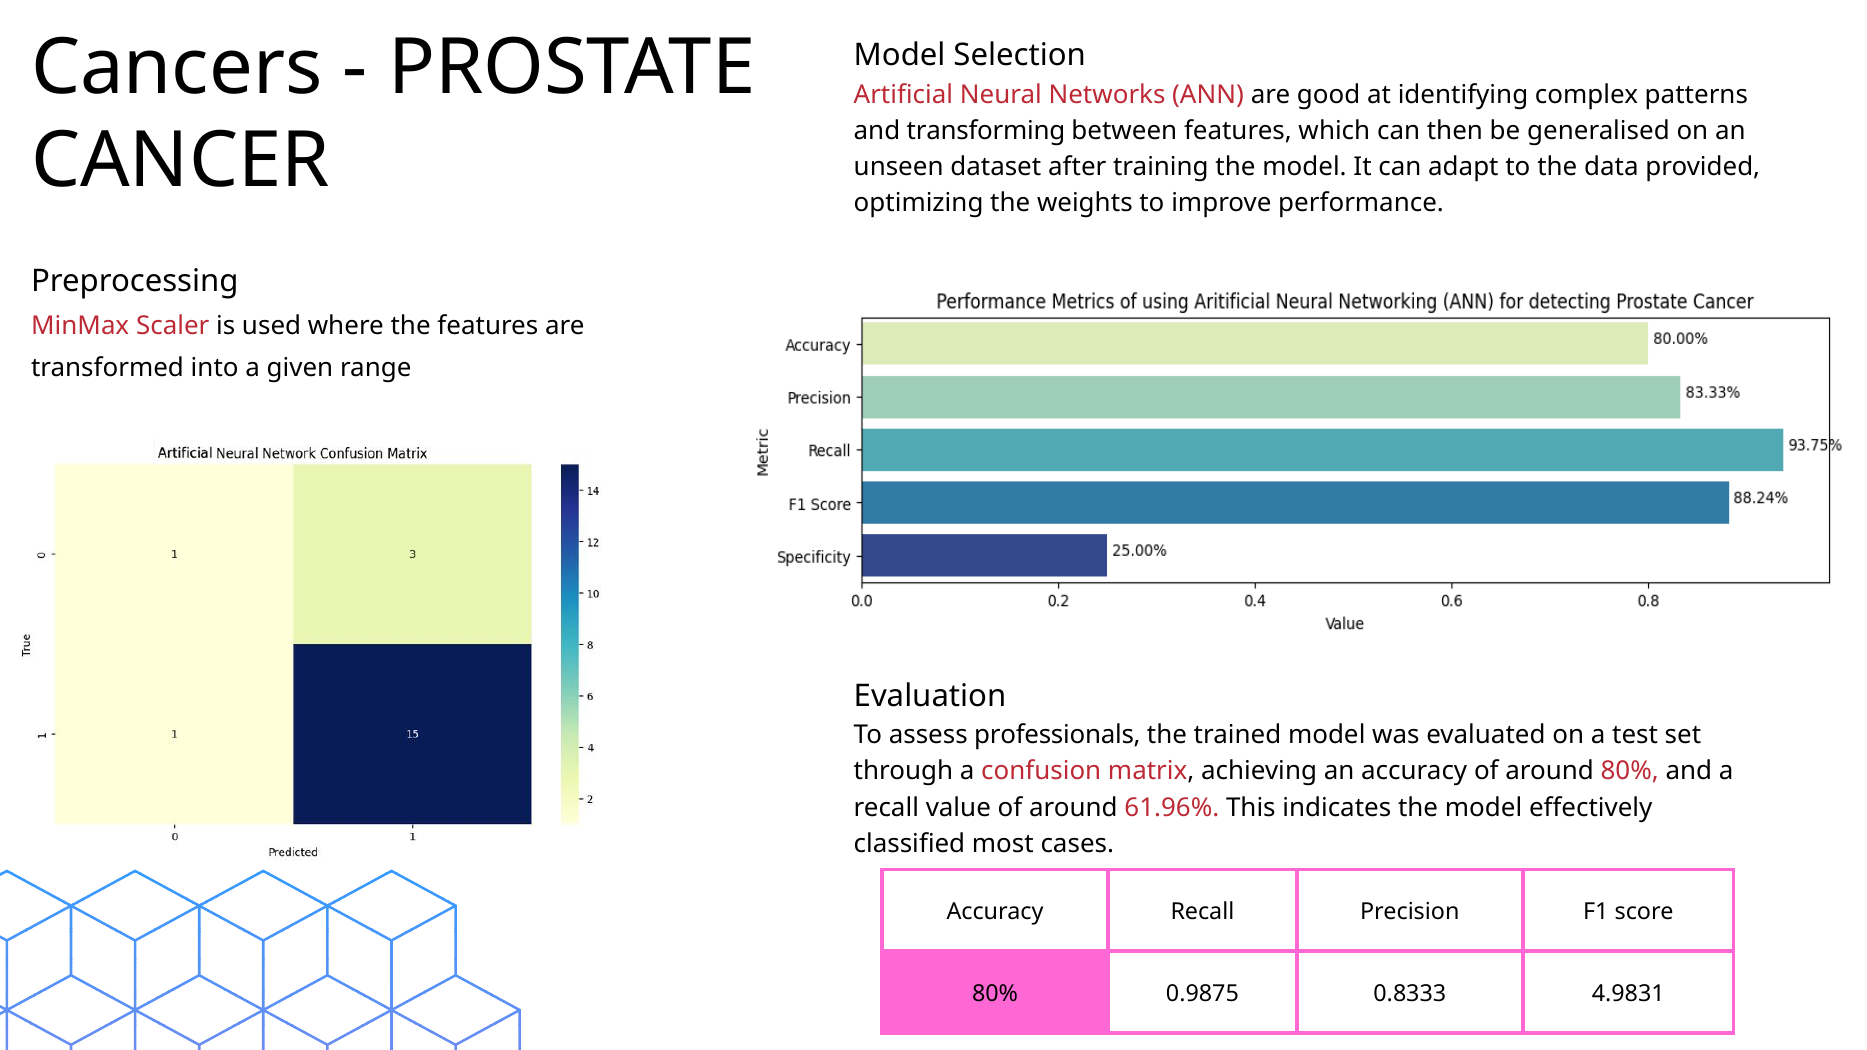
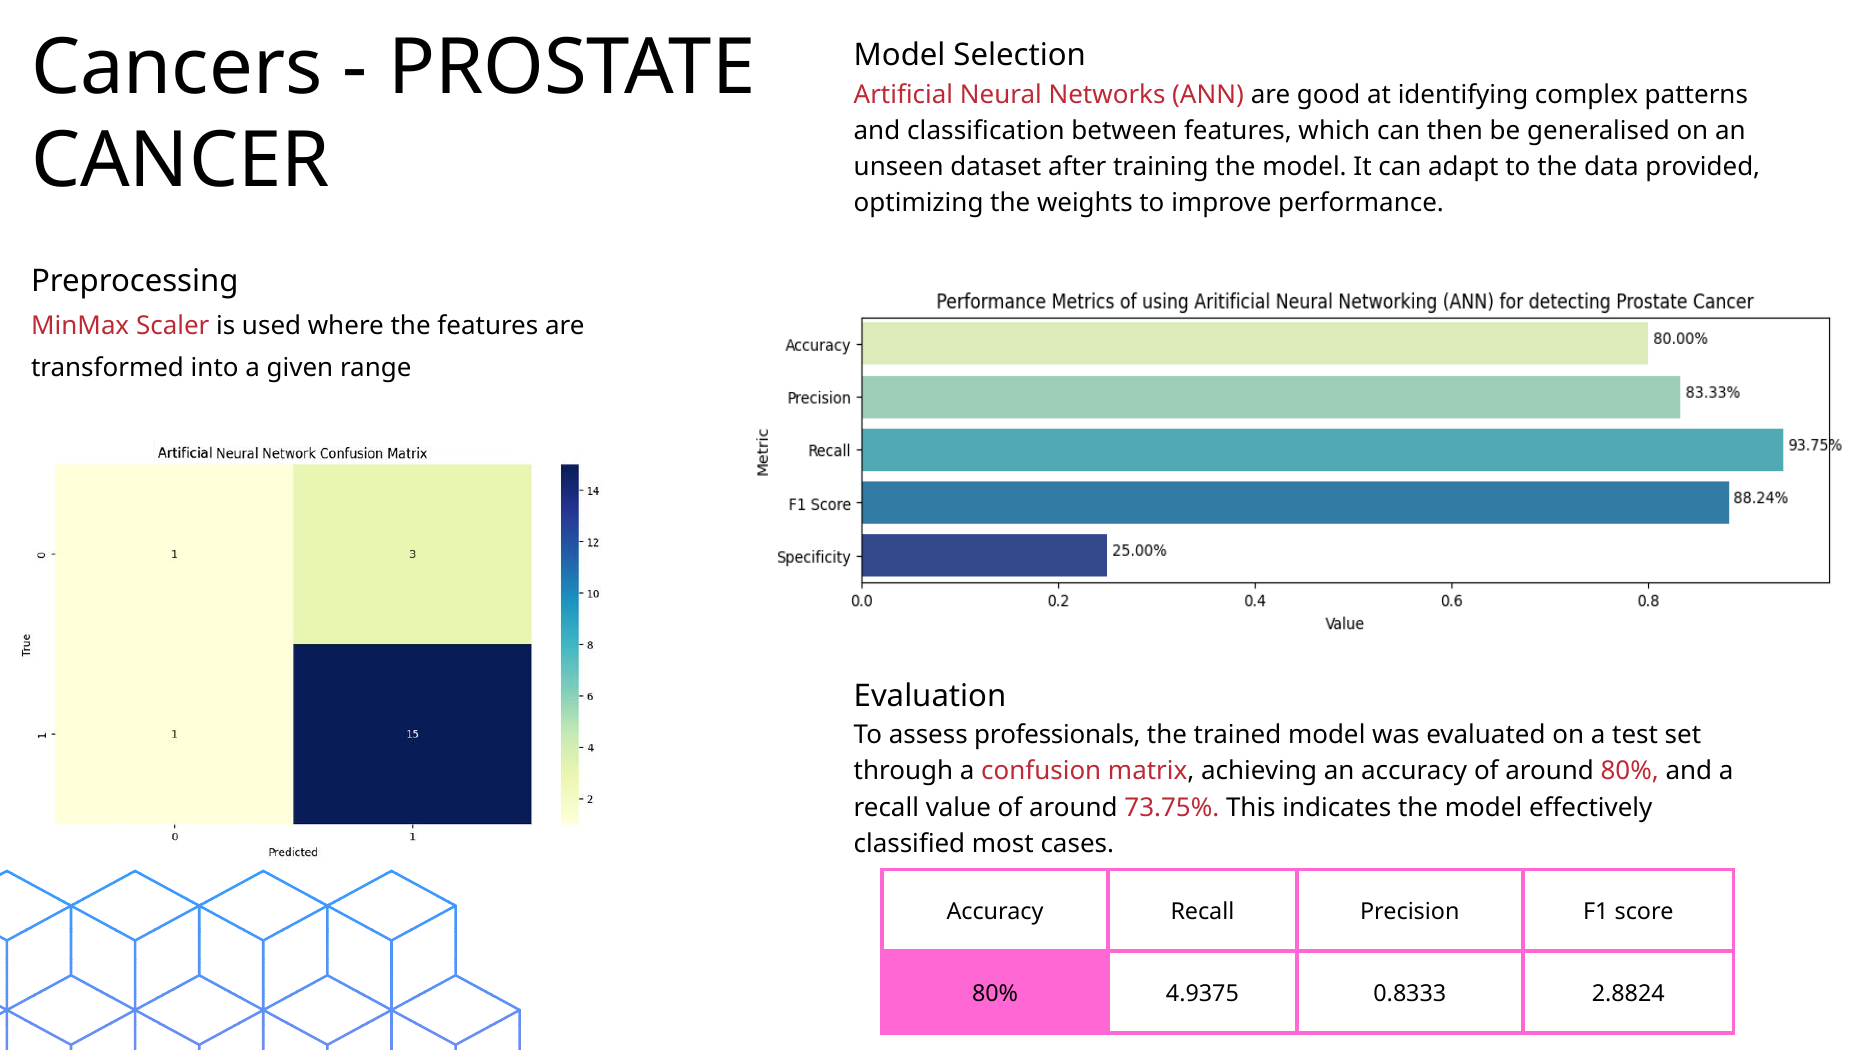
transforming: transforming -> classification
61.96%: 61.96% -> 73.75%
0.9875: 0.9875 -> 4.9375
4.9831: 4.9831 -> 2.8824
